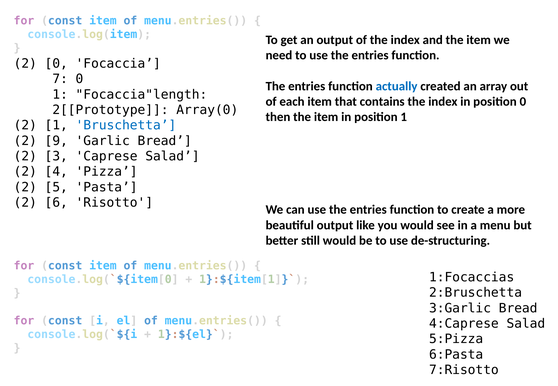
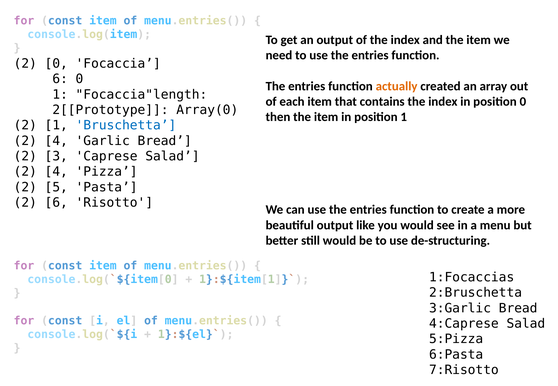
7 at (60, 79): 7 -> 6
actually colour: blue -> orange
9 at (56, 141): 9 -> 4
